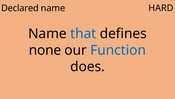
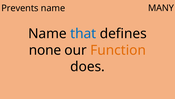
Declared: Declared -> Prevents
HARD: HARD -> MANY
Function colour: blue -> orange
